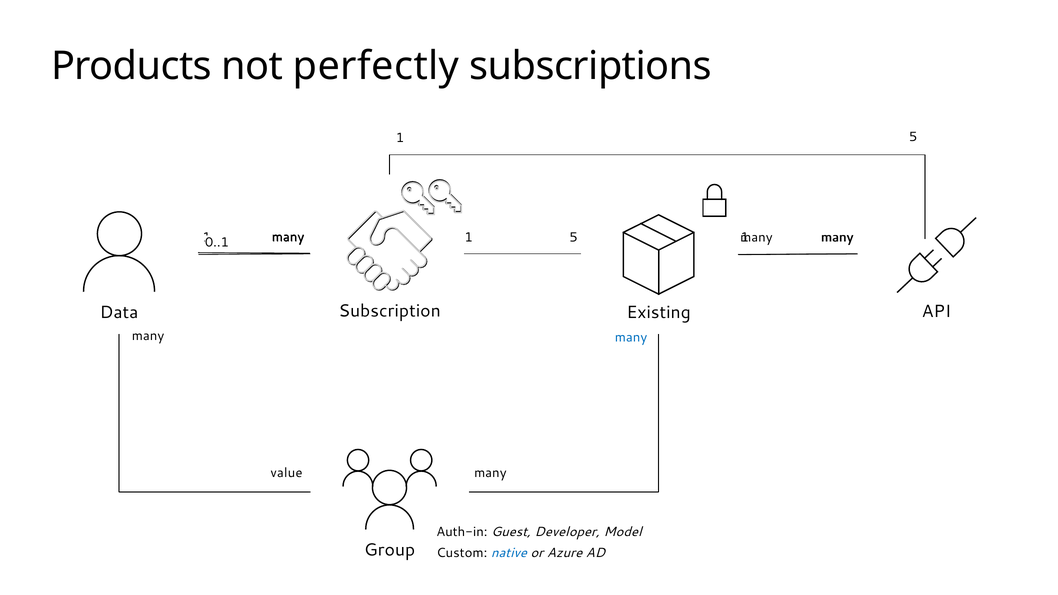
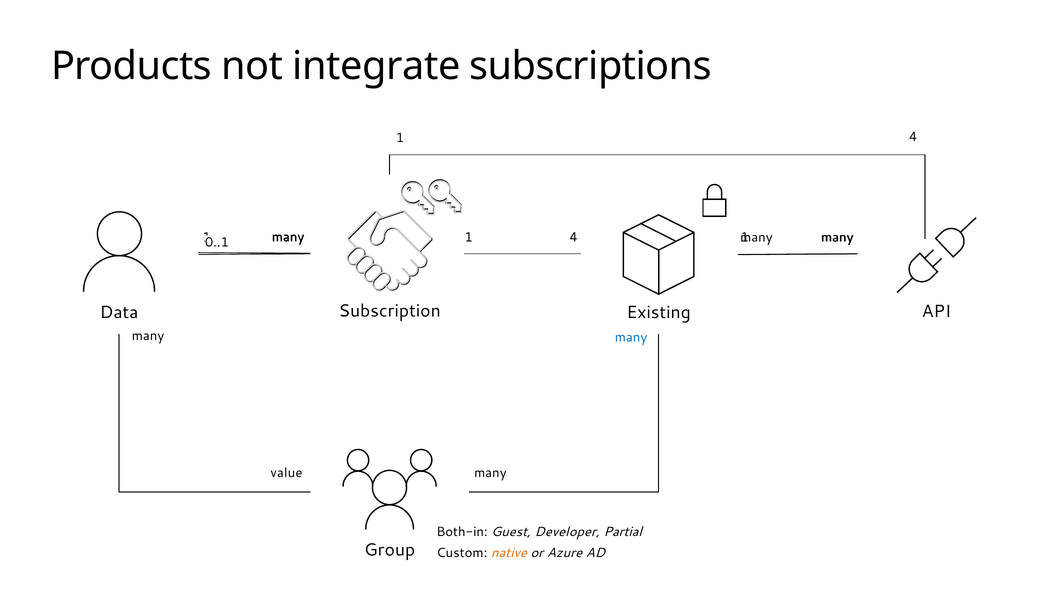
perfectly: perfectly -> integrate
5 at (913, 137): 5 -> 4
5 at (573, 238): 5 -> 4
Auth-in: Auth-in -> Both-in
Model: Model -> Partial
native colour: blue -> orange
